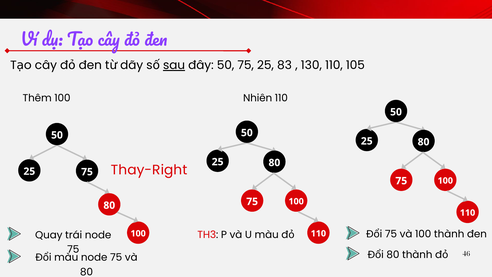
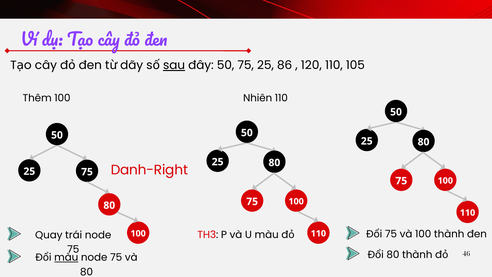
83: 83 -> 86
130: 130 -> 120
Thay-Right: Thay-Right -> Danh-Right
màu at (66, 257) underline: none -> present
